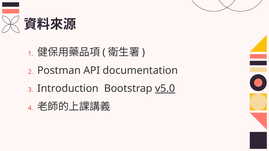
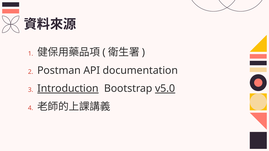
Introduction underline: none -> present
